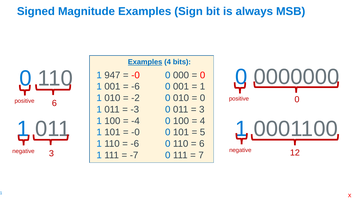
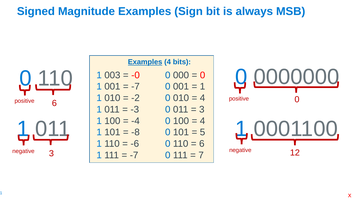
947: 947 -> 003
-6 at (135, 87): -6 -> -7
0 at (203, 98): 0 -> 4
-0 at (135, 133): -0 -> -8
